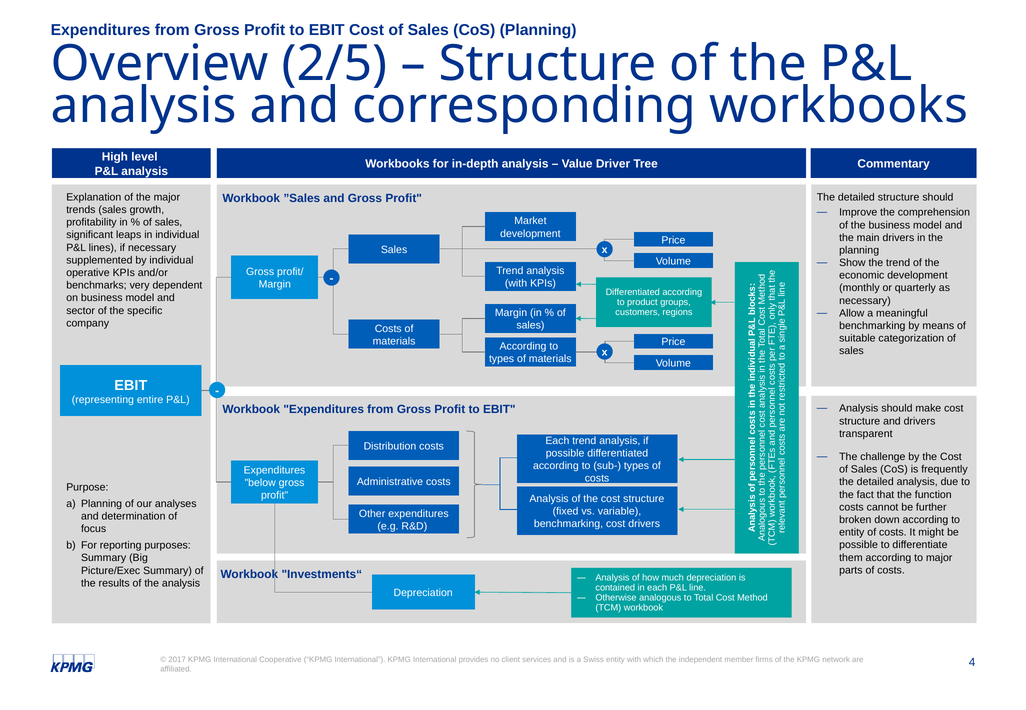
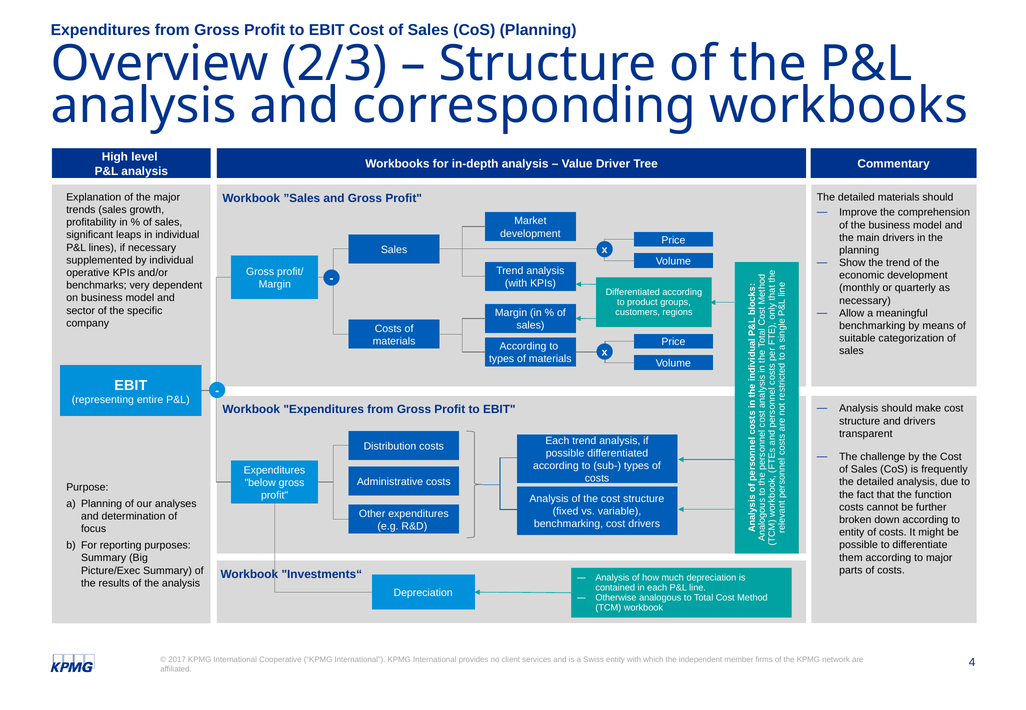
2/5: 2/5 -> 2/3
detailed structure: structure -> materials
